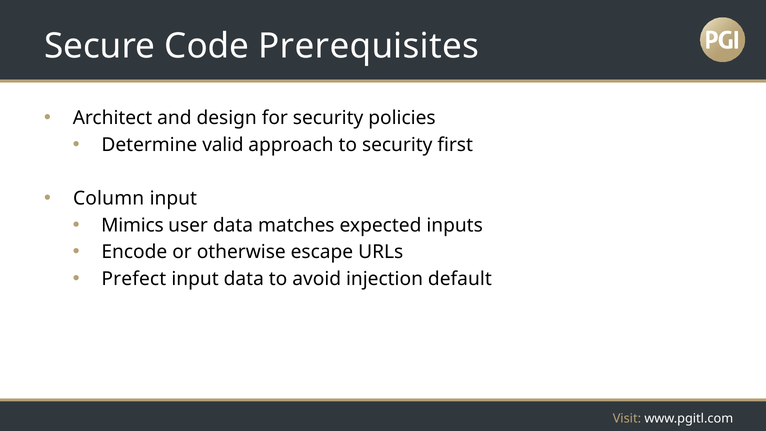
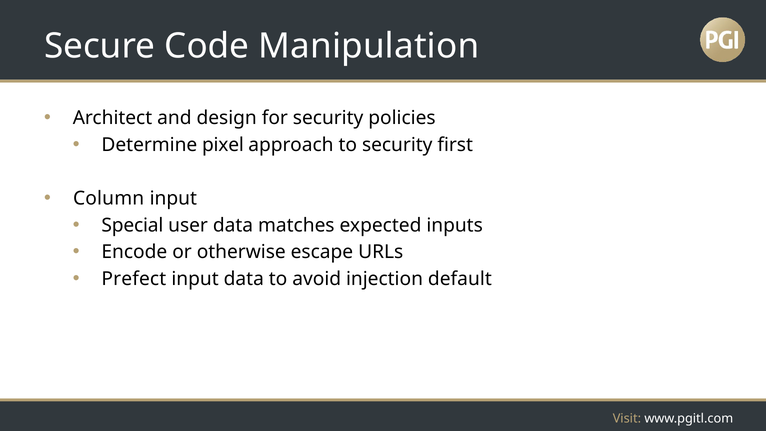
Prerequisites: Prerequisites -> Manipulation
valid: valid -> pixel
Mimics: Mimics -> Special
